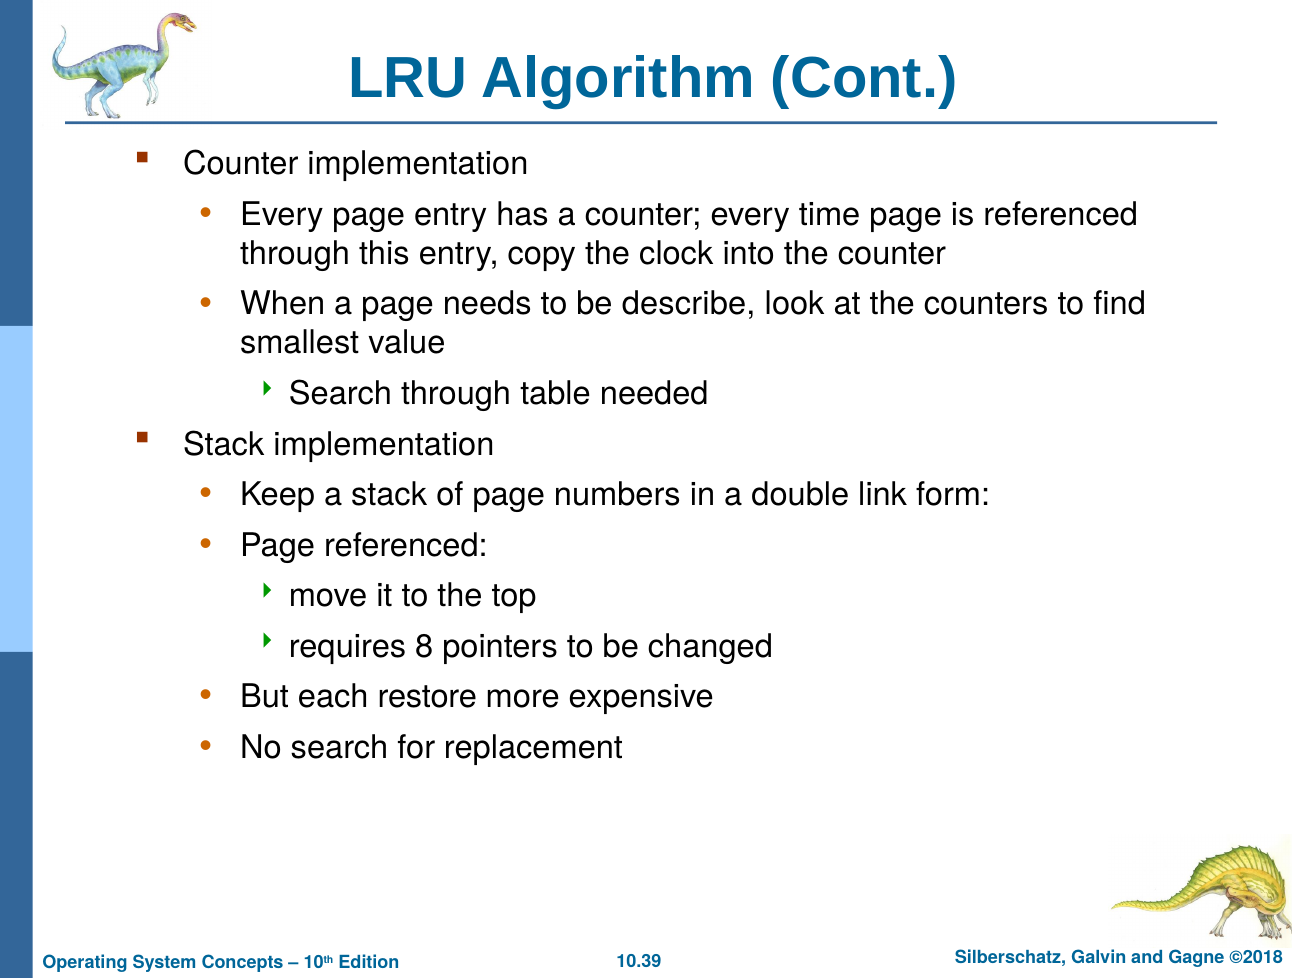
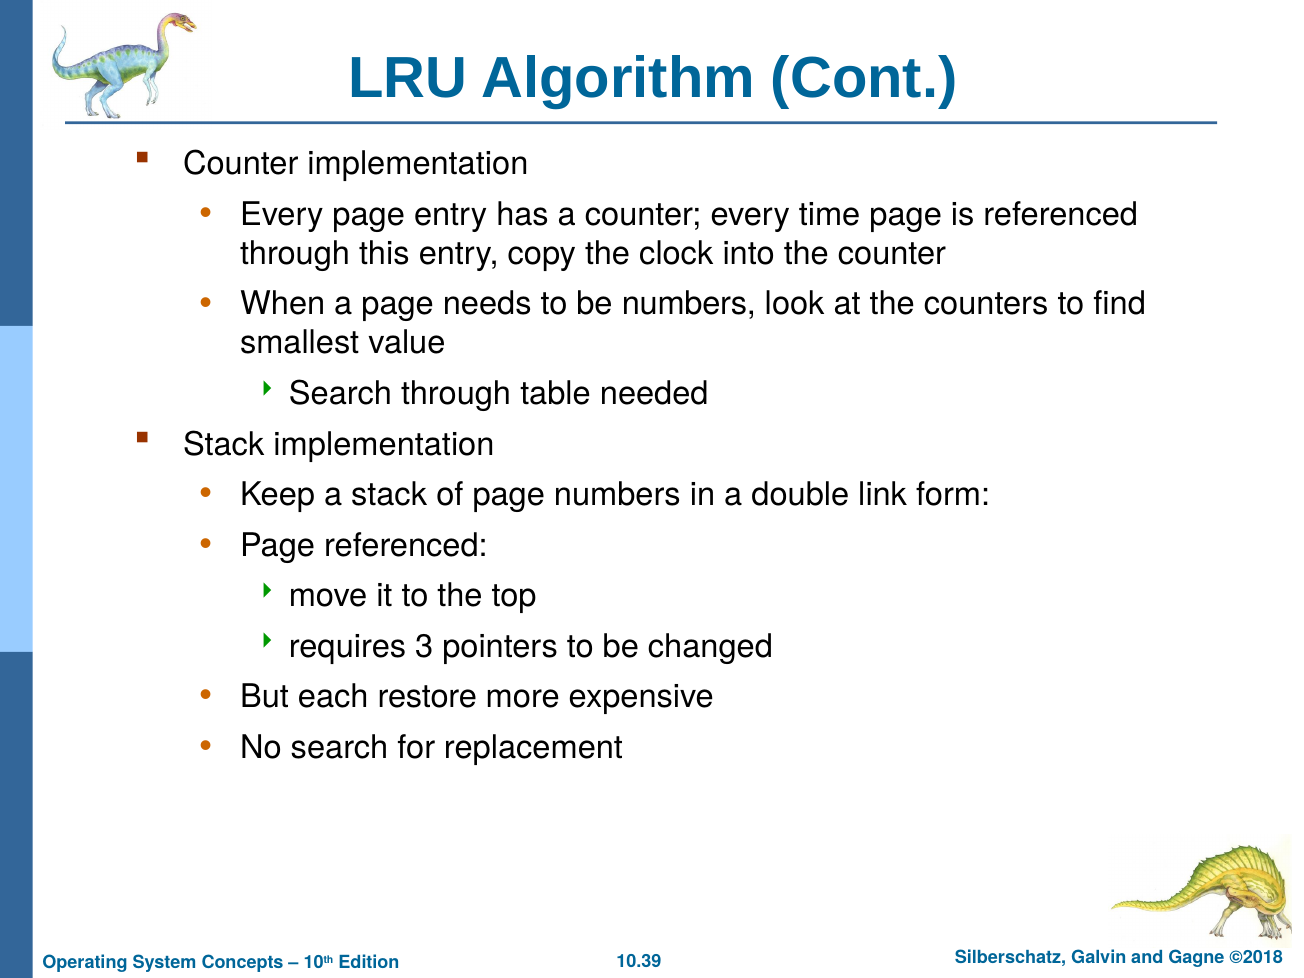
be describe: describe -> numbers
8: 8 -> 3
